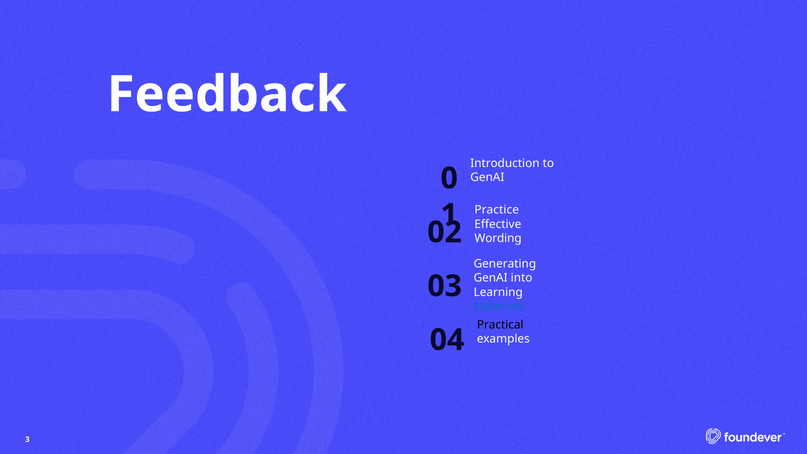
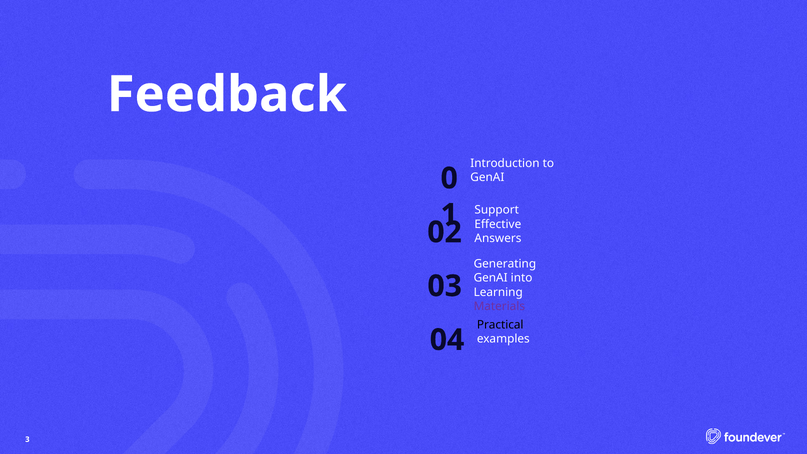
Practice: Practice -> Support
Wording: Wording -> Answers
Materials colour: blue -> purple
